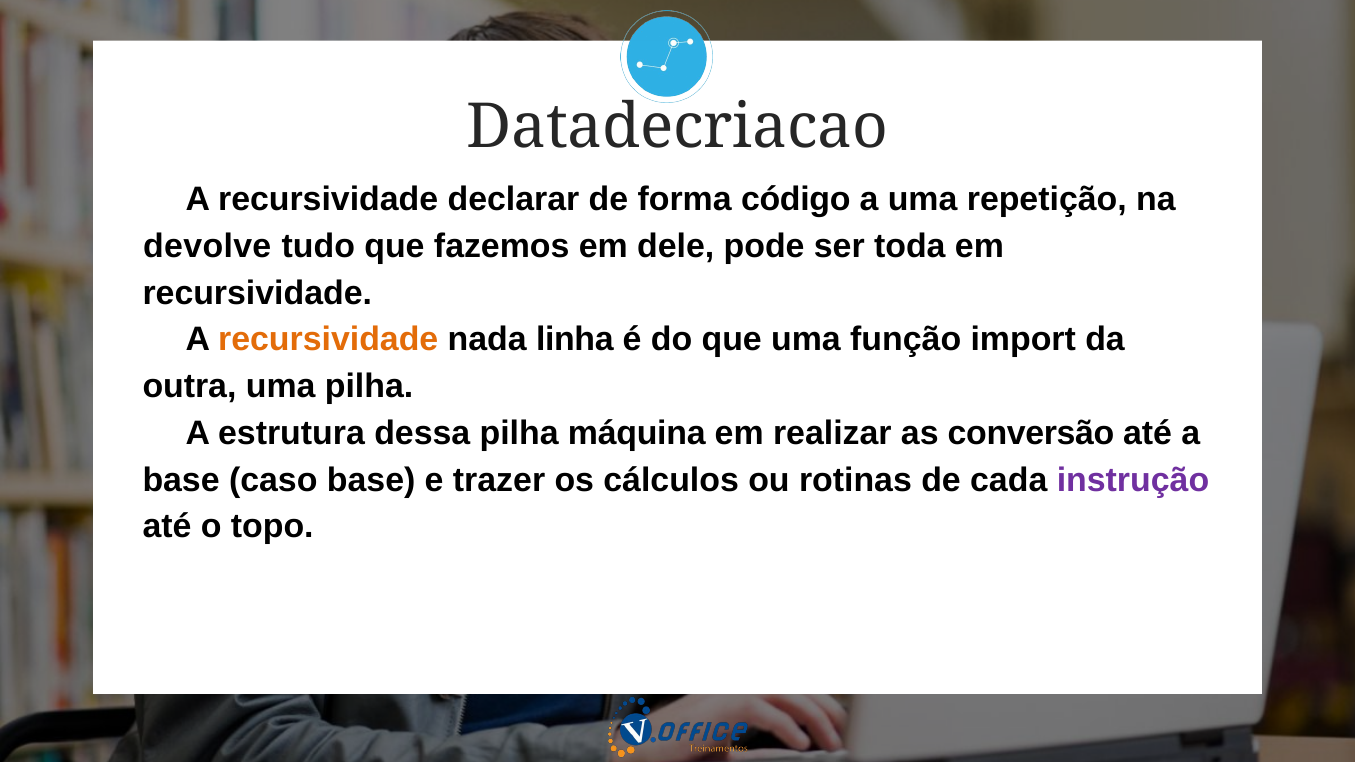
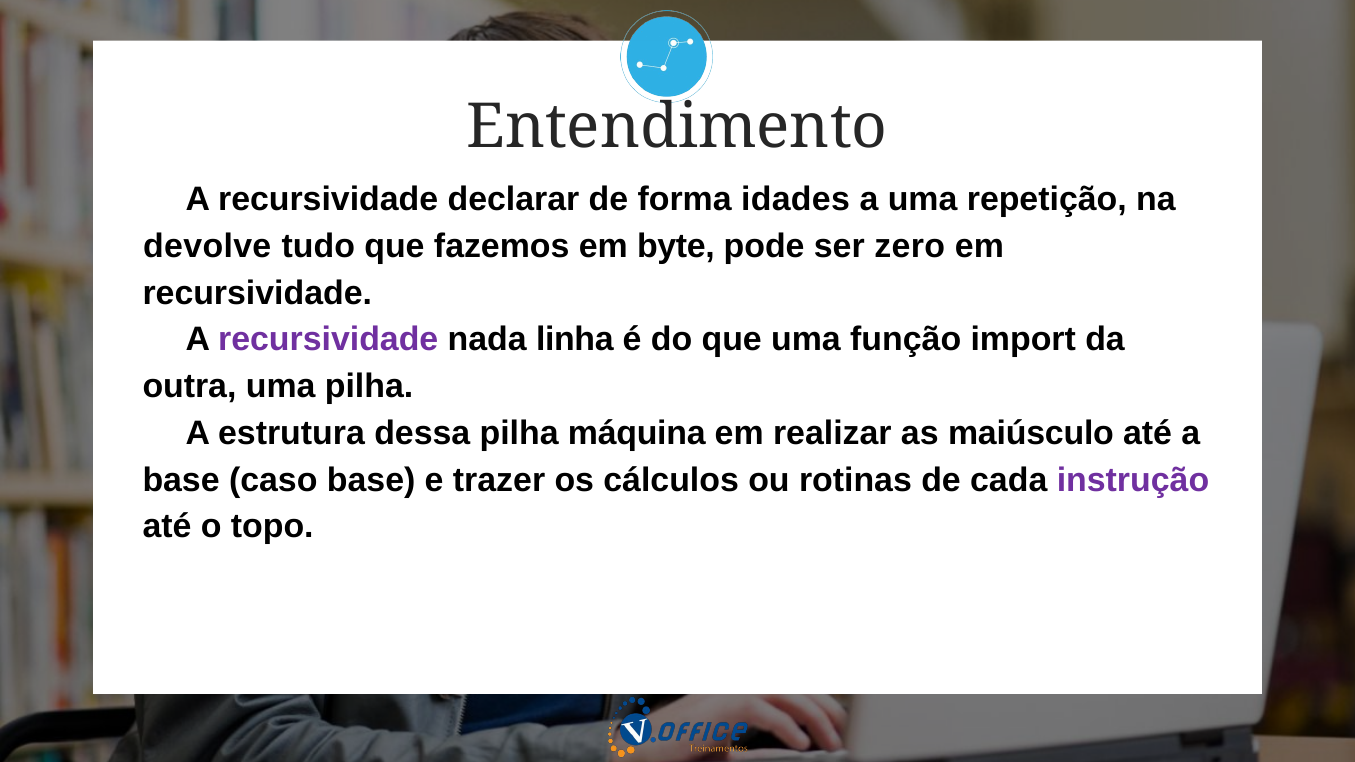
Datadecriacao: Datadecriacao -> Entendimento
código: código -> idades
dele: dele -> byte
toda: toda -> zero
recursividade at (328, 340) colour: orange -> purple
conversão: conversão -> maiúsculo
